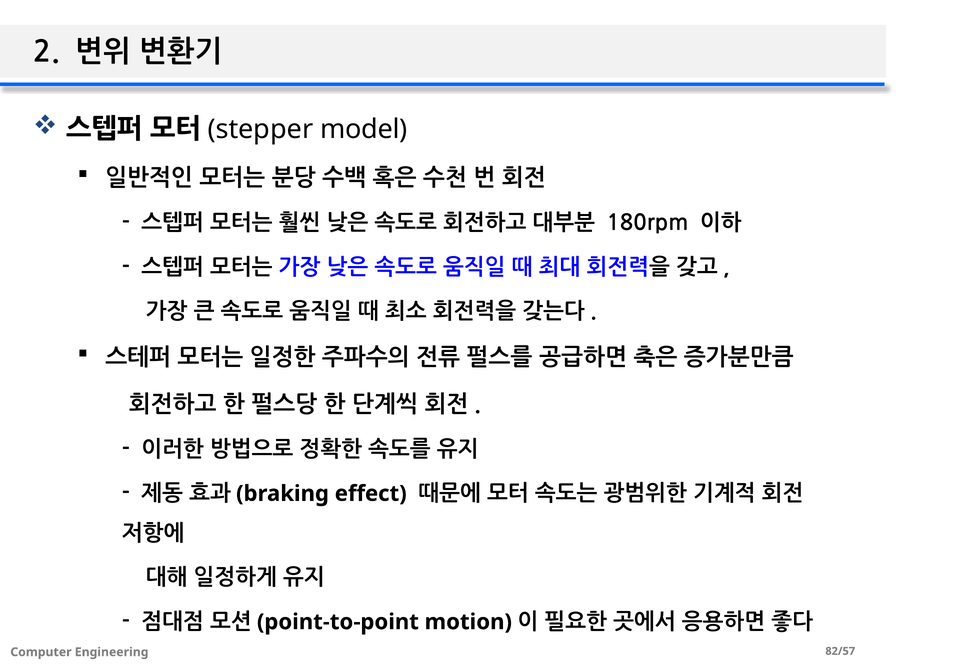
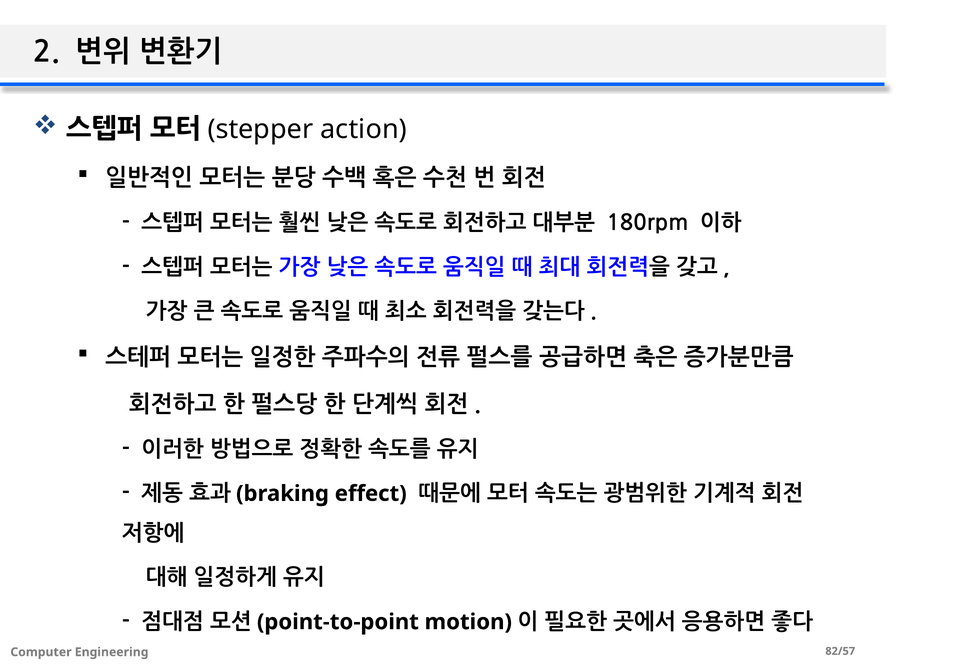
model: model -> action
